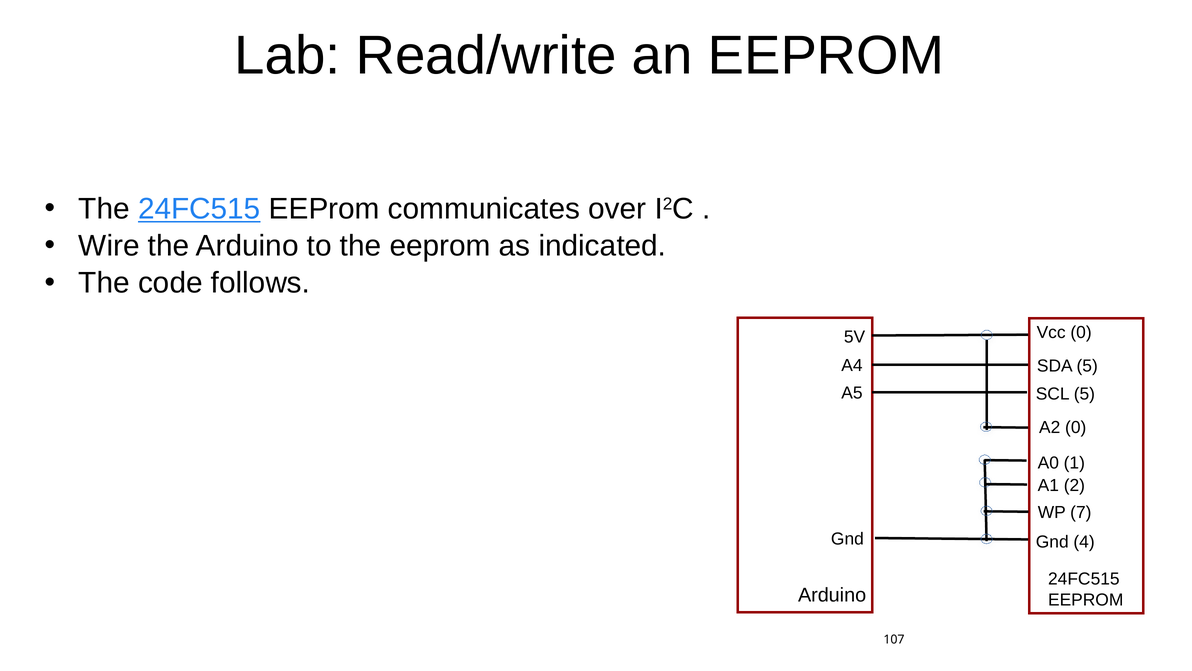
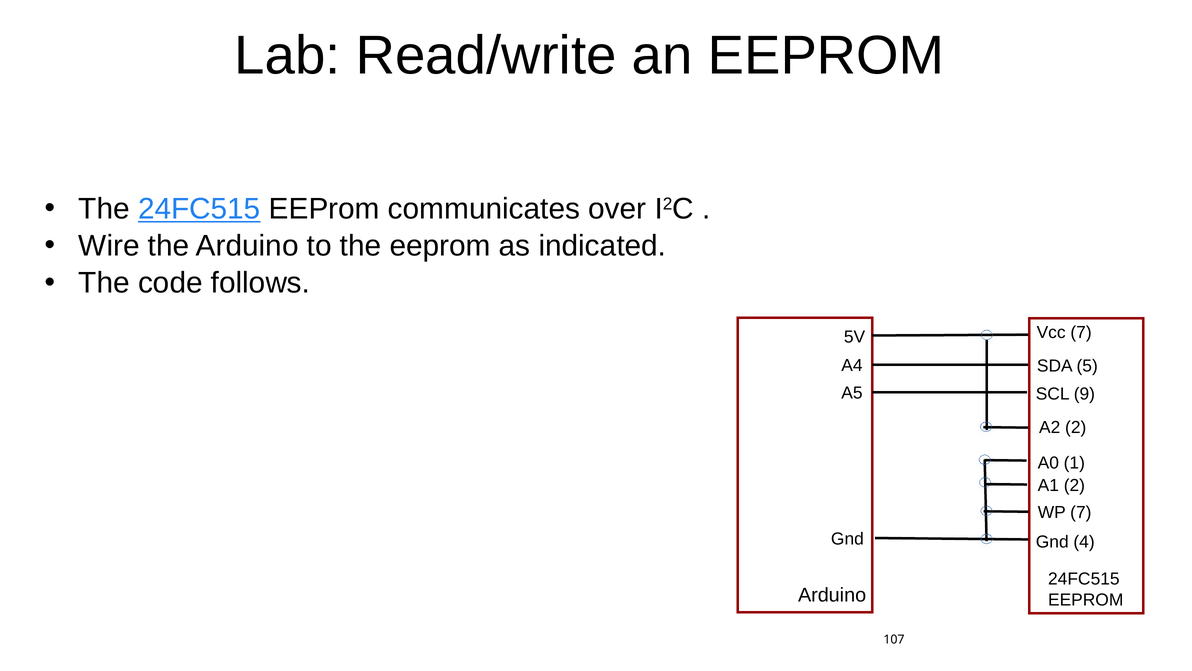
Vcc 0: 0 -> 7
SCL 5: 5 -> 9
A2 0: 0 -> 2
